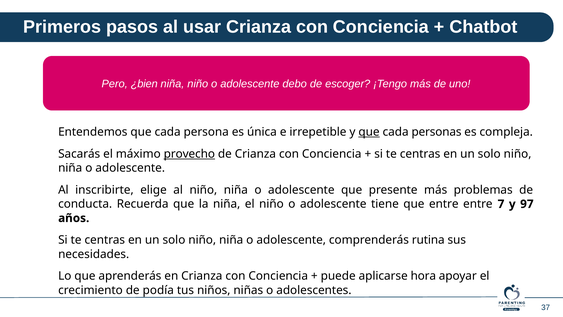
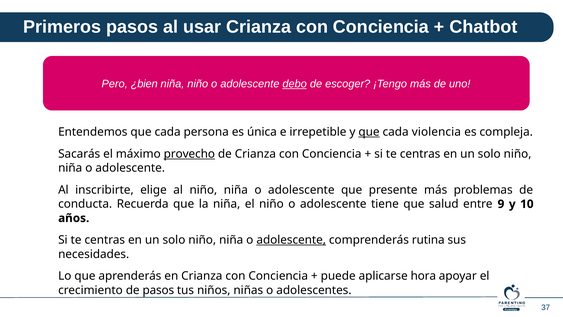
debo underline: none -> present
personas: personas -> violencia
que entre: entre -> salud
7: 7 -> 9
97: 97 -> 10
adolescente at (291, 240) underline: none -> present
de podía: podía -> pasos
